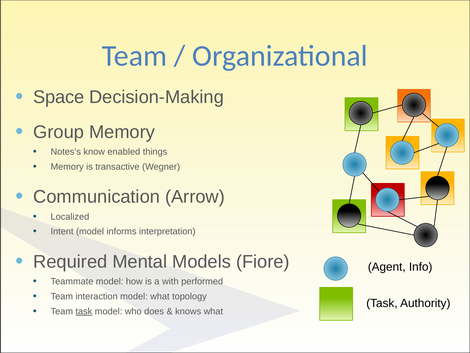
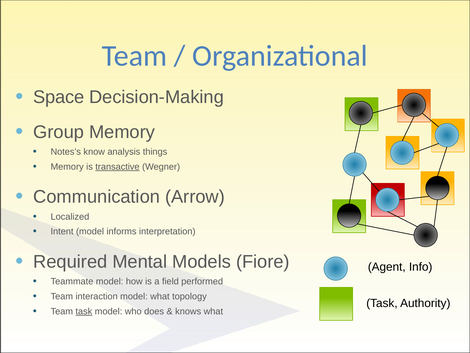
enabled: enabled -> analysis
transactive underline: none -> present
with: with -> field
